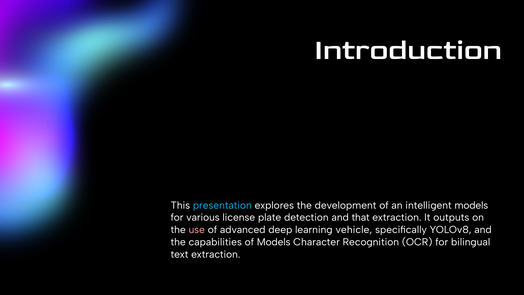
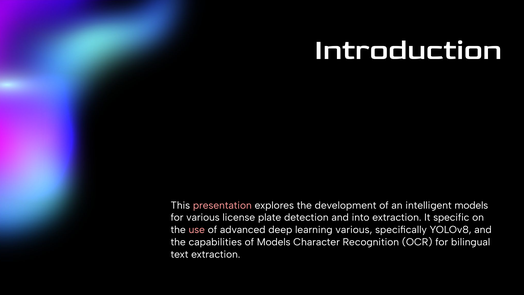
presentation colour: light blue -> pink
that: that -> into
outputs: outputs -> specific
learning vehicle: vehicle -> various
